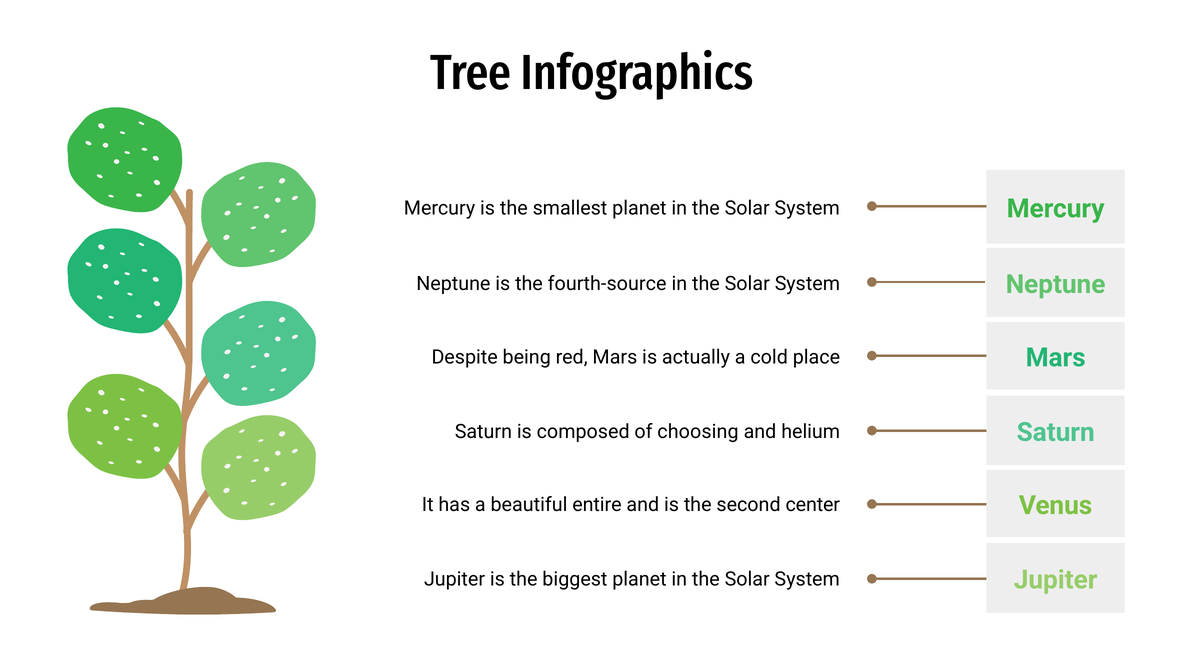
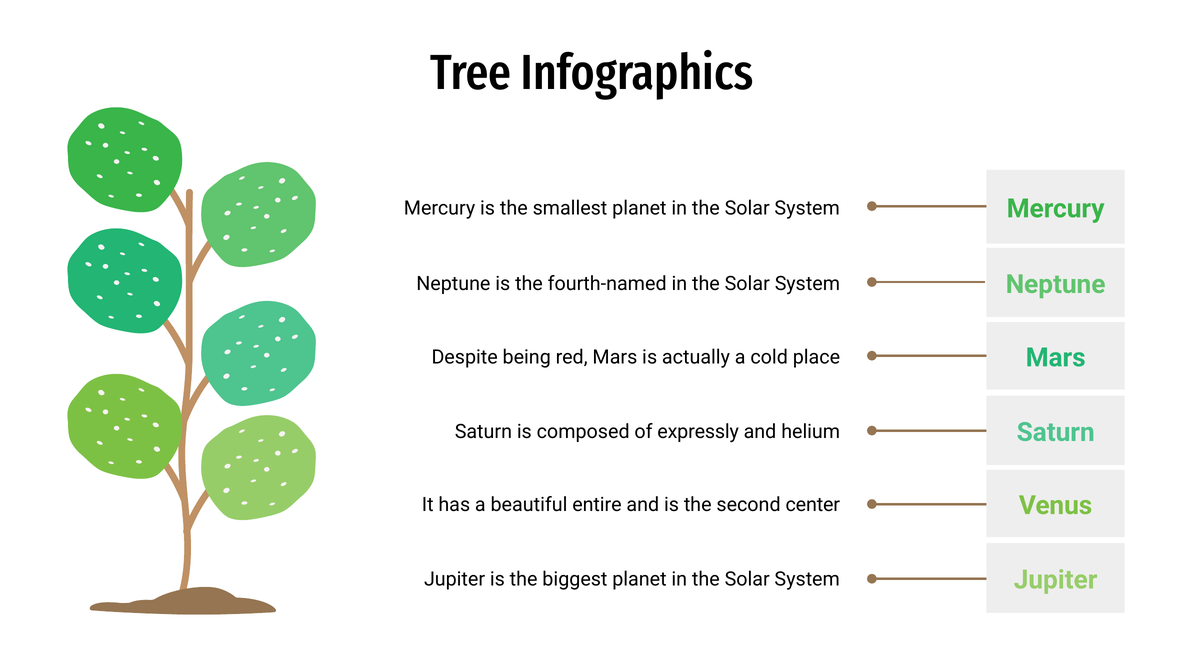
fourth-source: fourth-source -> fourth-named
choosing: choosing -> expressly
